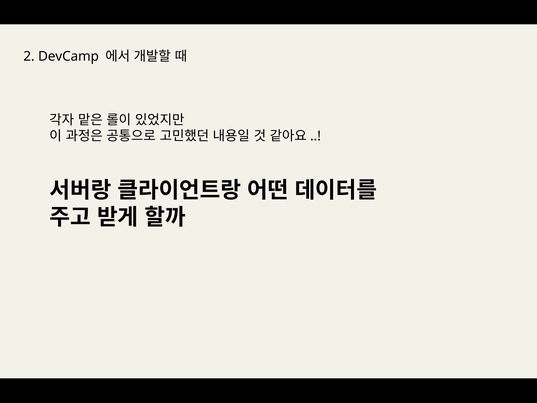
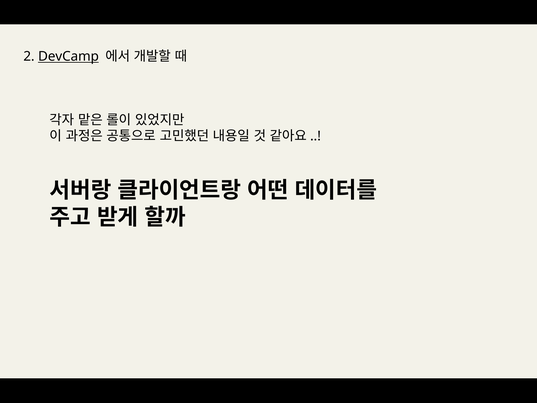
DevCamp underline: none -> present
